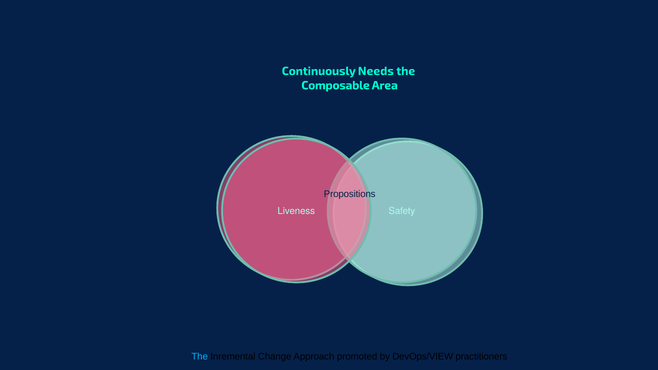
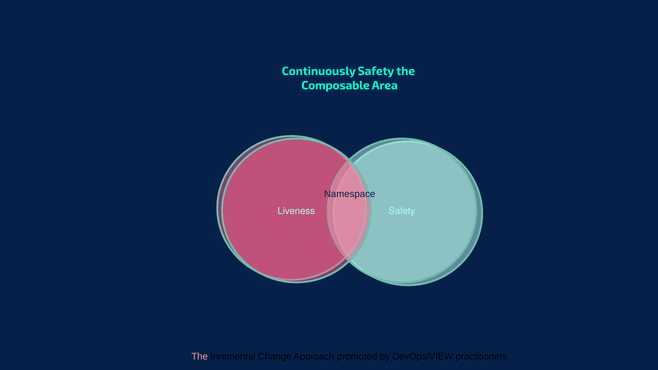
Continuously Needs: Needs -> Safety
Propositions: Propositions -> Namespace
The at (200, 357) colour: light blue -> pink
